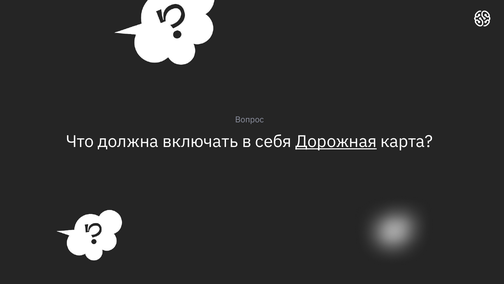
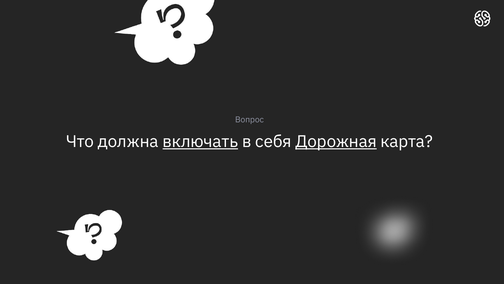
включать underline: none -> present
